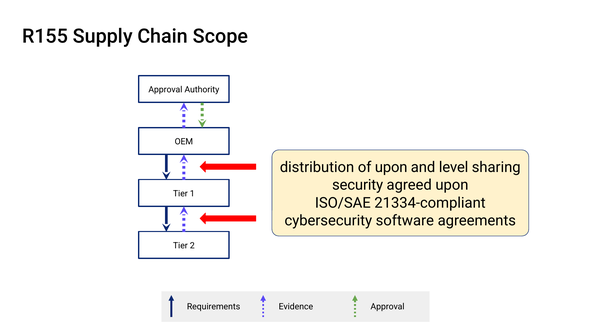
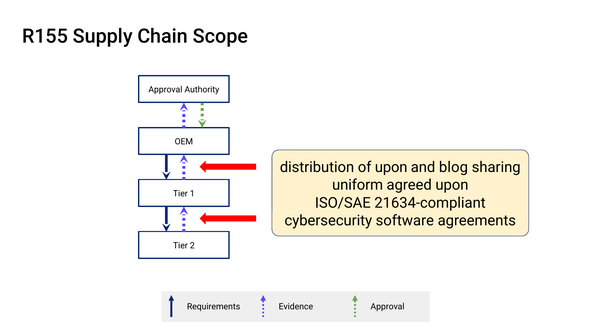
level: level -> blog
security: security -> uniform
21334-compliant: 21334-compliant -> 21634-compliant
